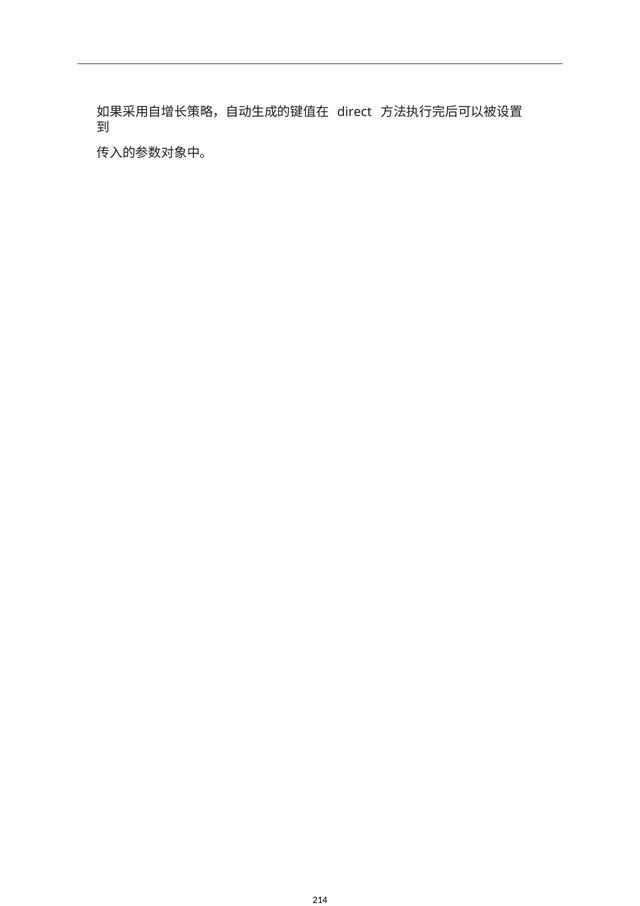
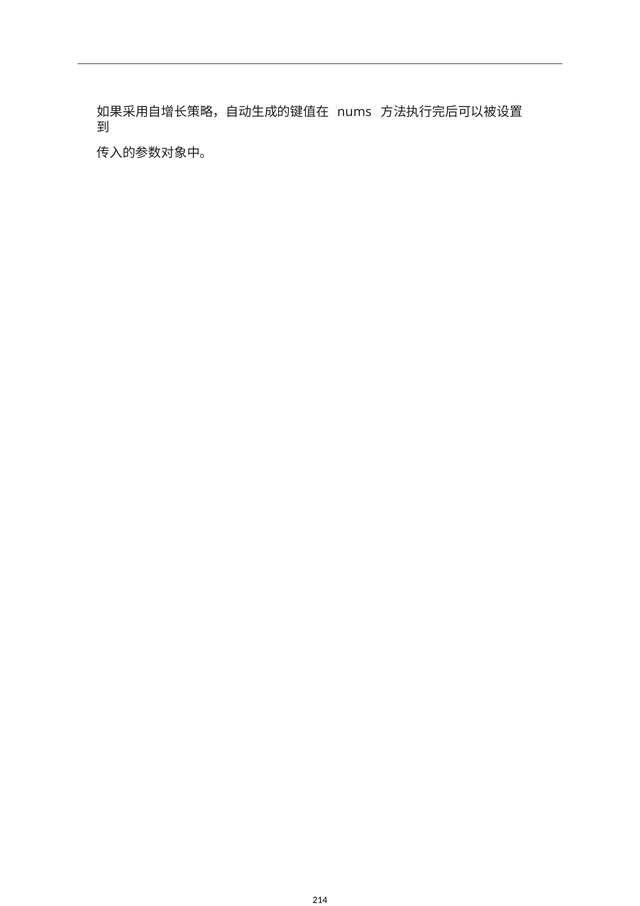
direct: direct -> nums
